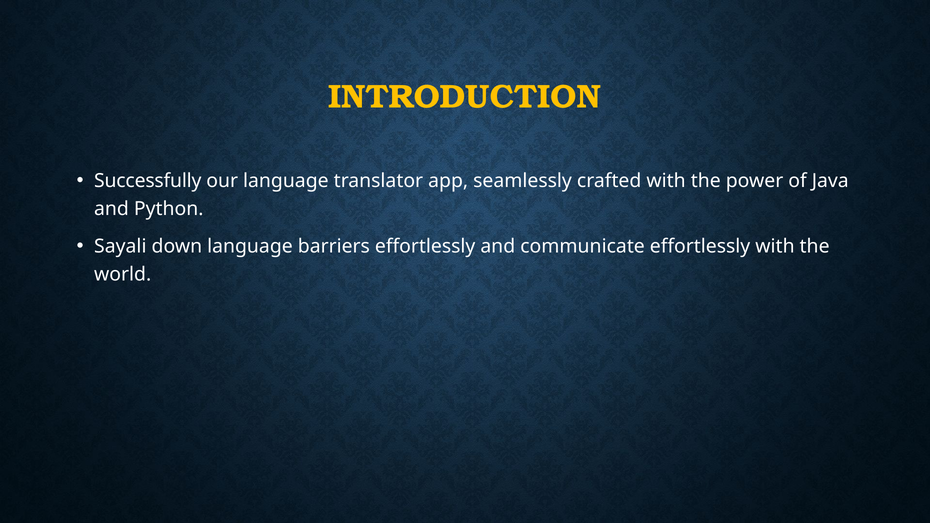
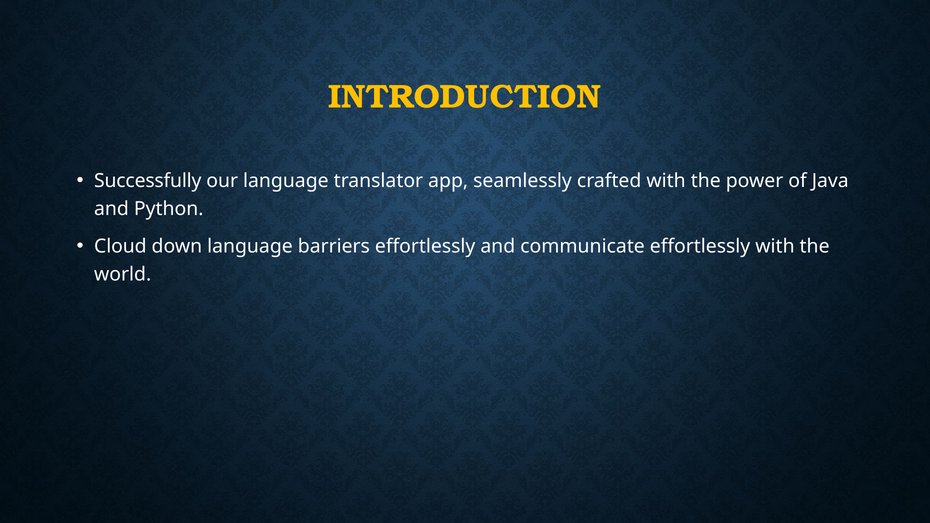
Sayali: Sayali -> Cloud
